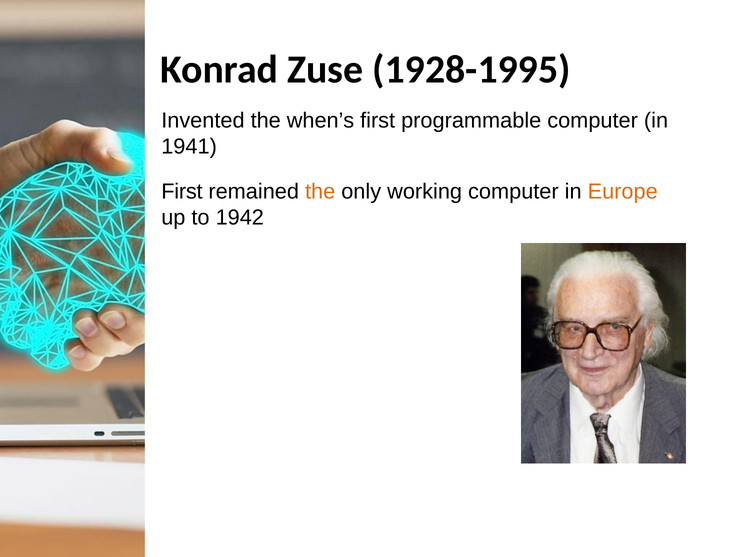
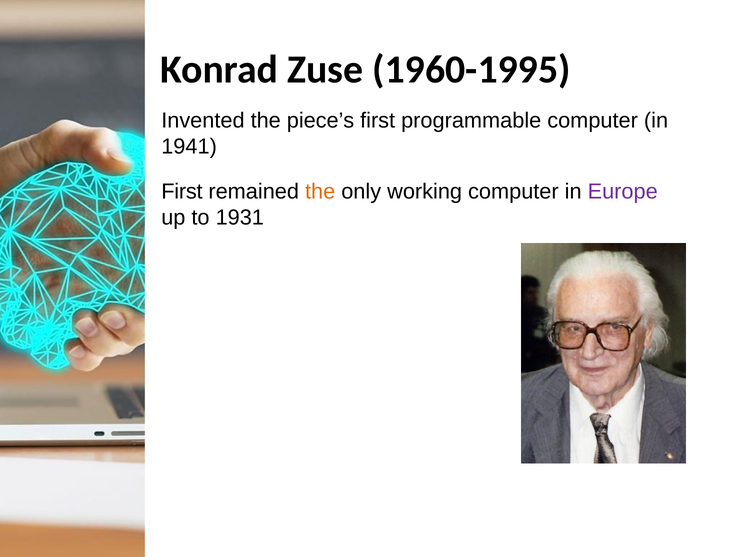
1928-1995: 1928-1995 -> 1960-1995
when’s: when’s -> piece’s
Europe colour: orange -> purple
1942: 1942 -> 1931
